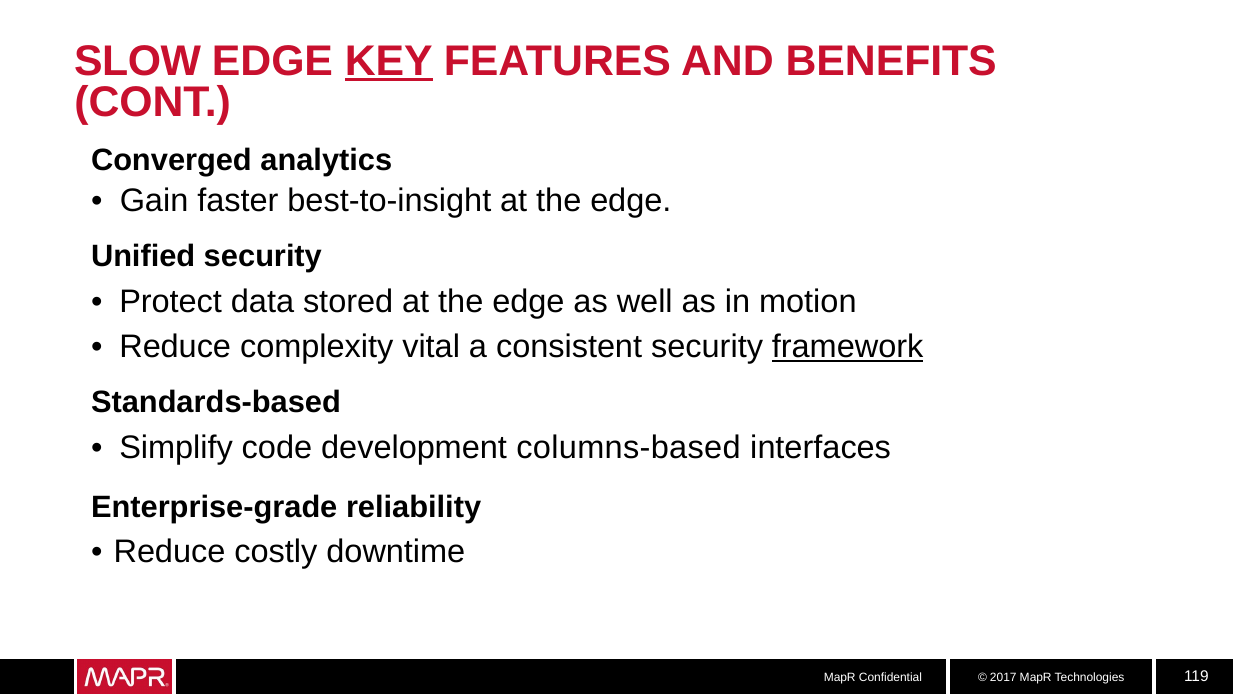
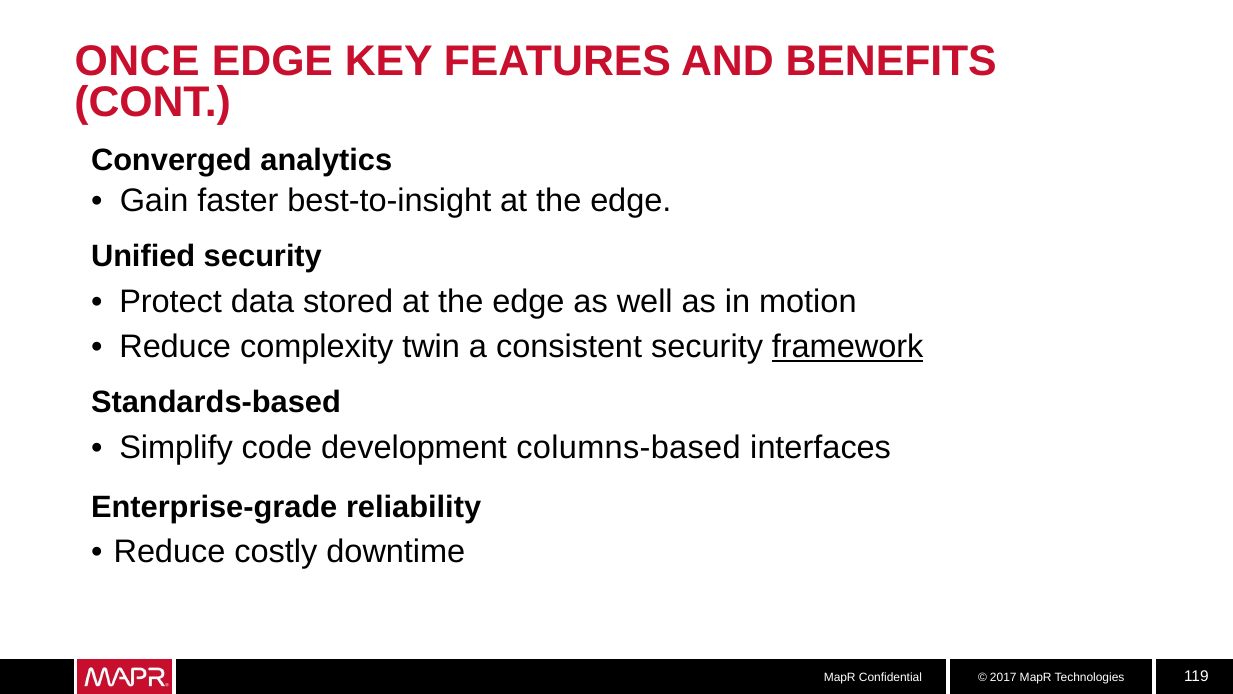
SLOW: SLOW -> ONCE
KEY underline: present -> none
vital: vital -> twin
